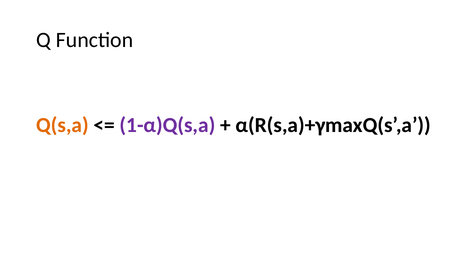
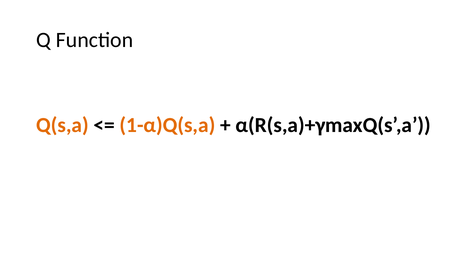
1-α)Q(s,a colour: purple -> orange
